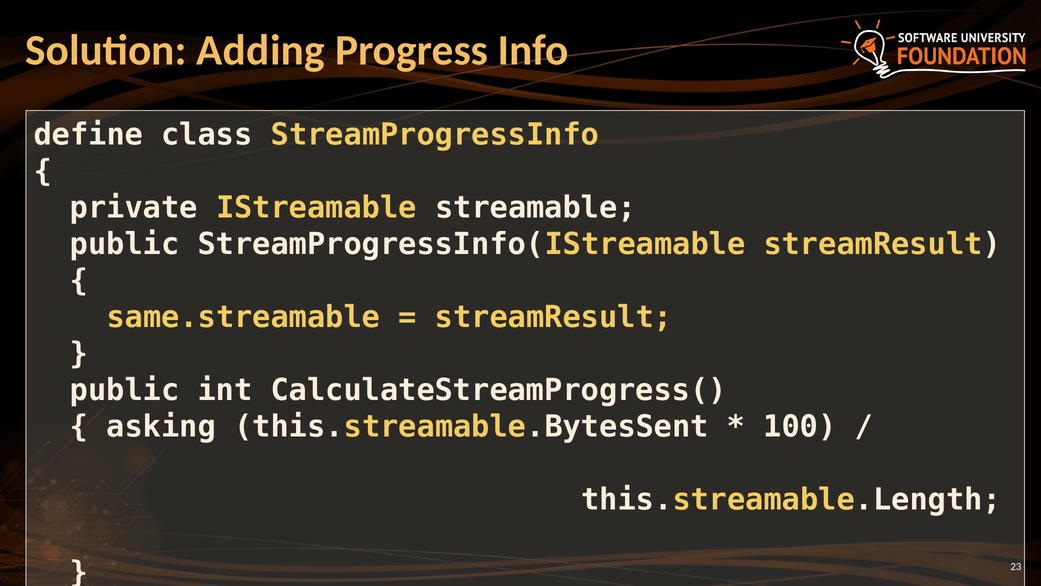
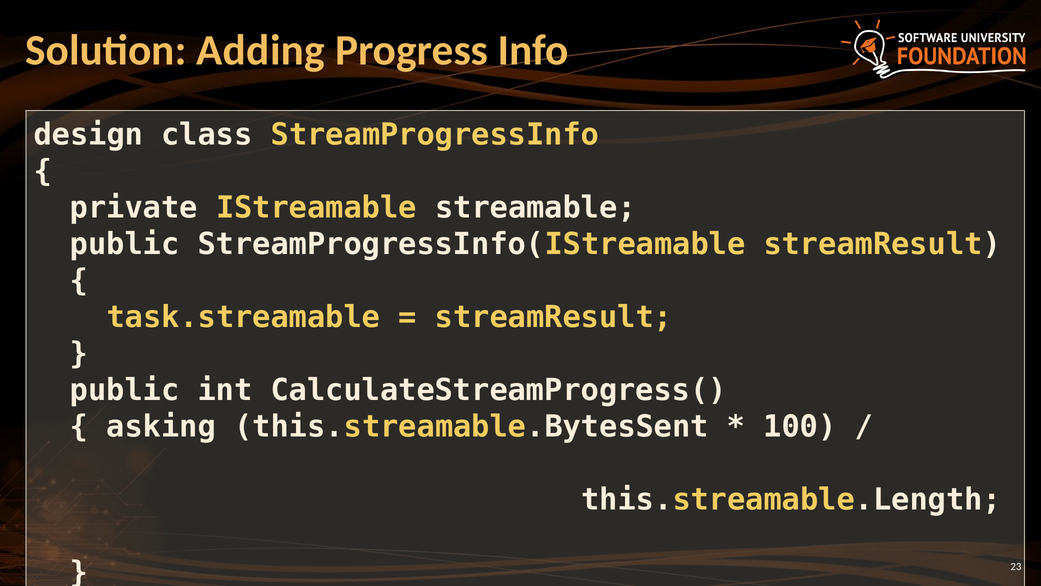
define: define -> design
same.streamable: same.streamable -> task.streamable
